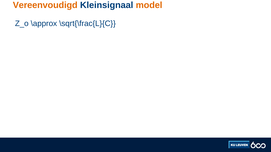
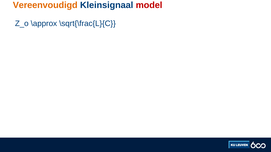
model colour: orange -> red
